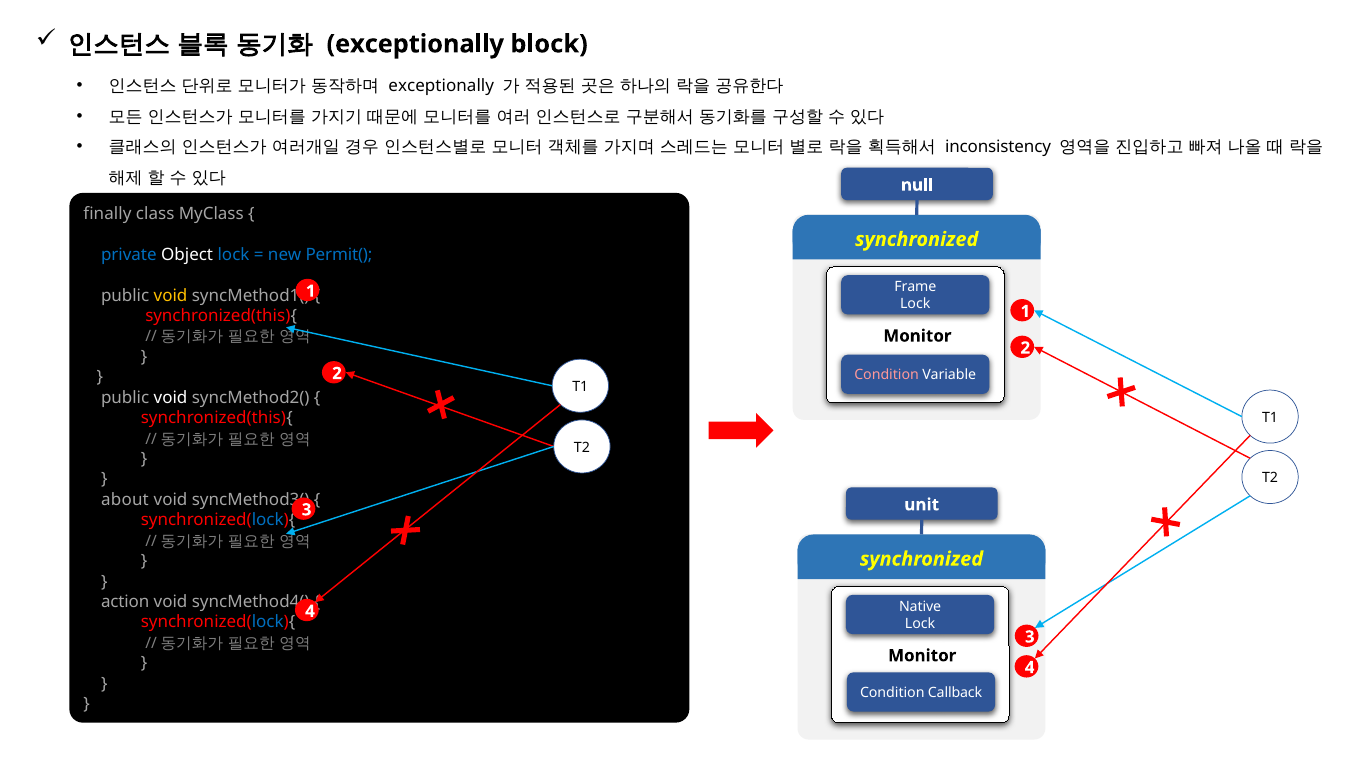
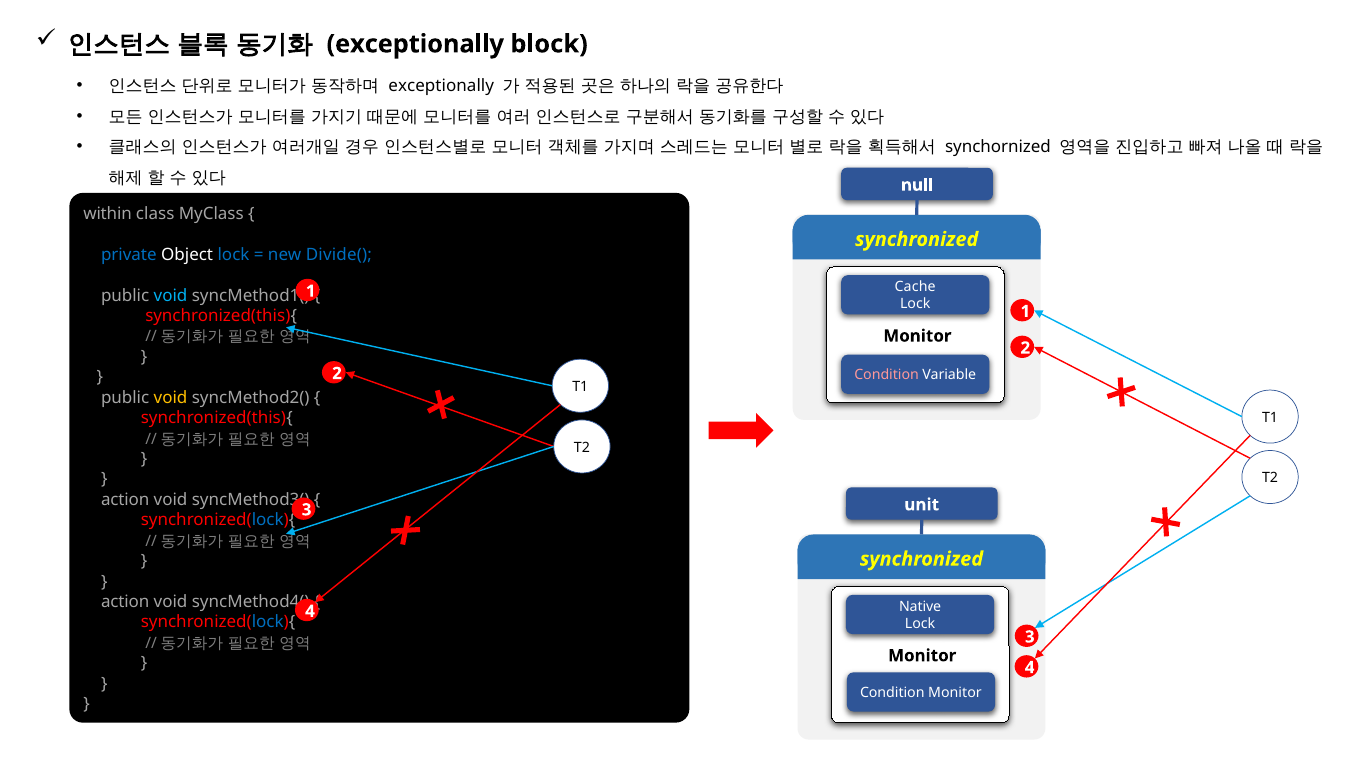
inconsistency: inconsistency -> synchornized
finally: finally -> within
Permit(: Permit( -> Divide(
Frame: Frame -> Cache
void at (171, 296) colour: yellow -> light blue
void at (171, 398) colour: white -> yellow
about at (125, 500): about -> action
Condition Callback: Callback -> Monitor
